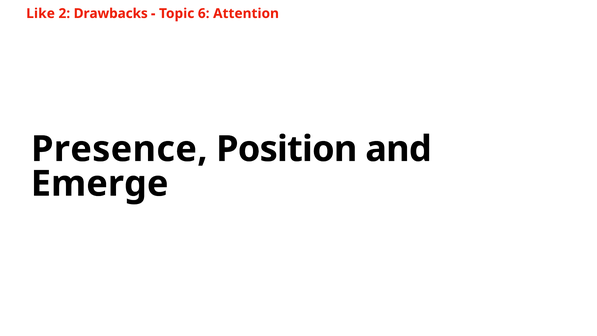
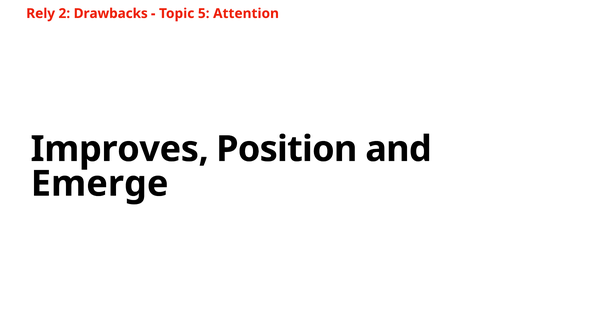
Like: Like -> Rely
6: 6 -> 5
Presence: Presence -> Improves
